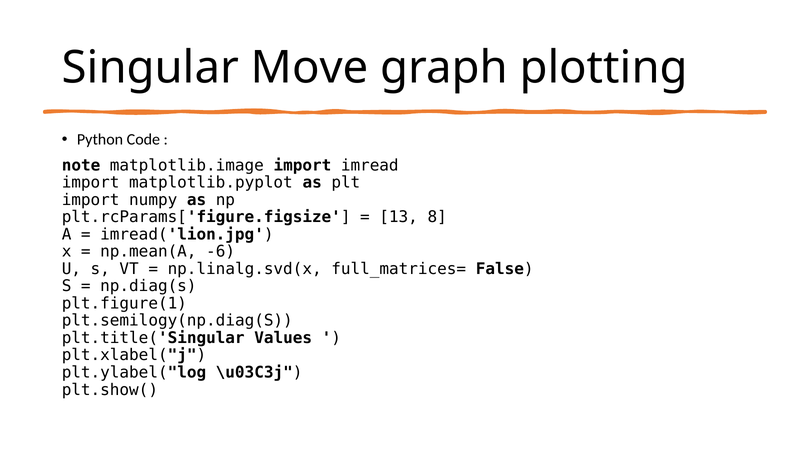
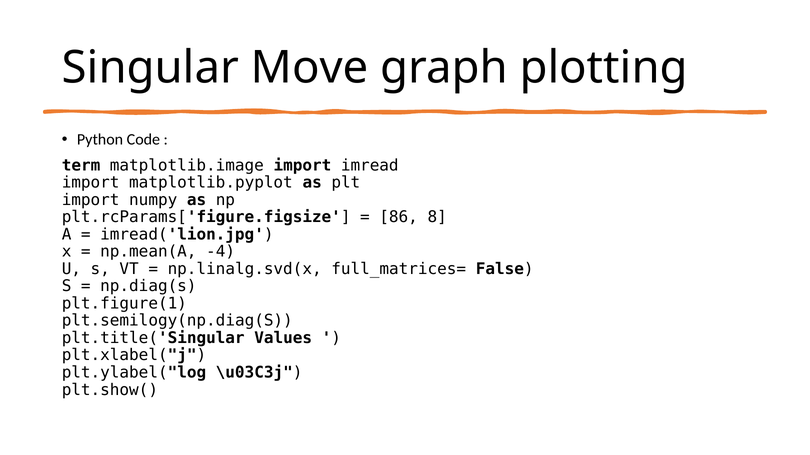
note: note -> term
13: 13 -> 86
-6: -6 -> -4
